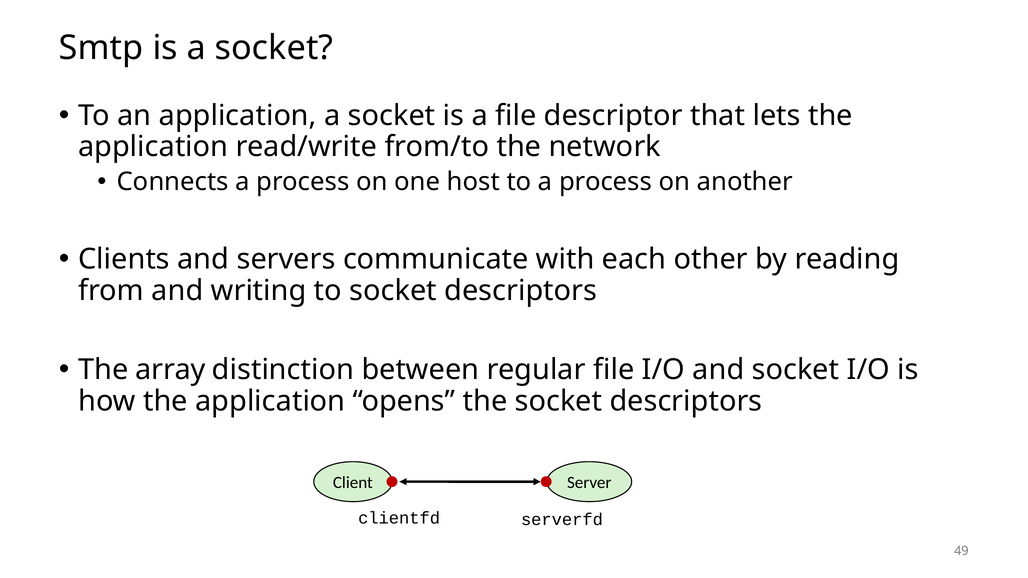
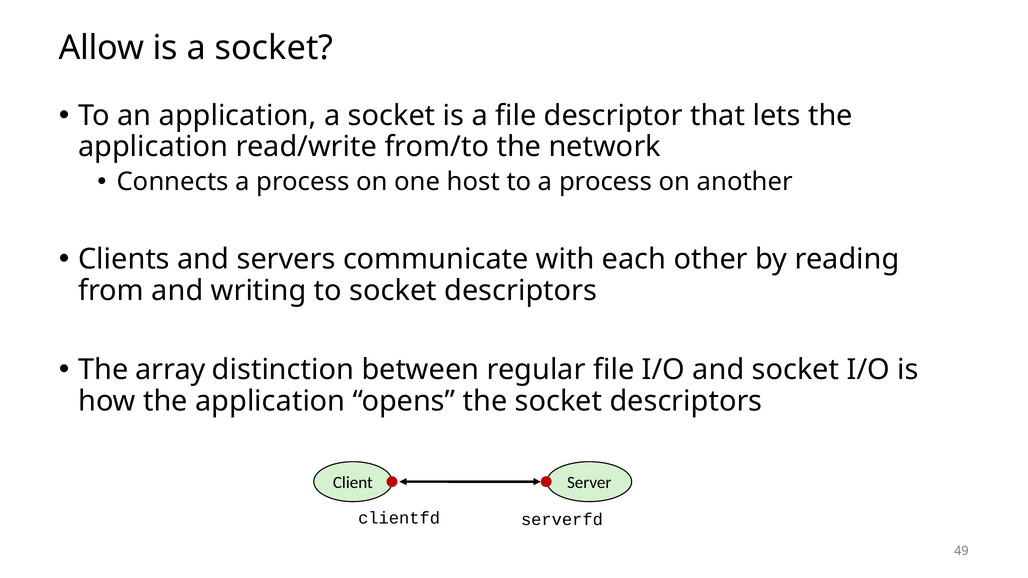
Smtp: Smtp -> Allow
